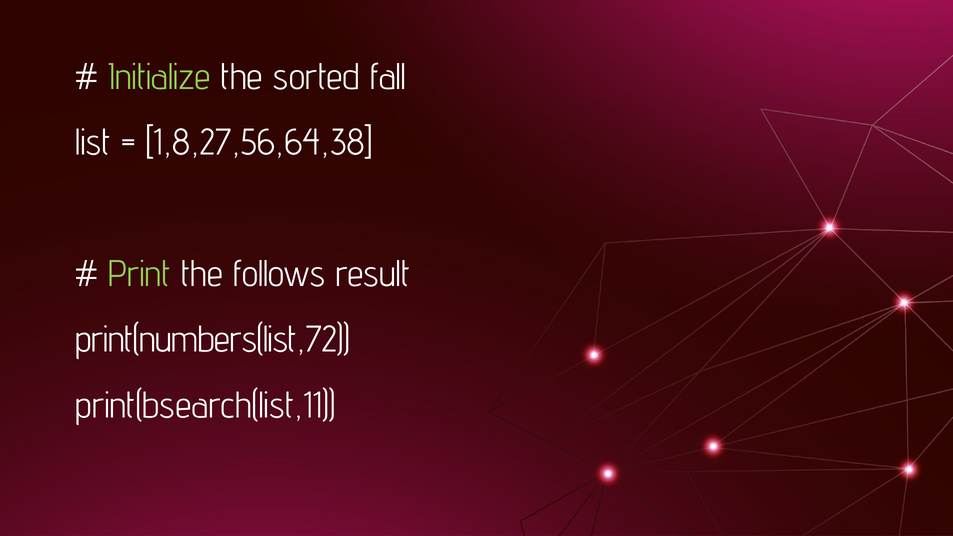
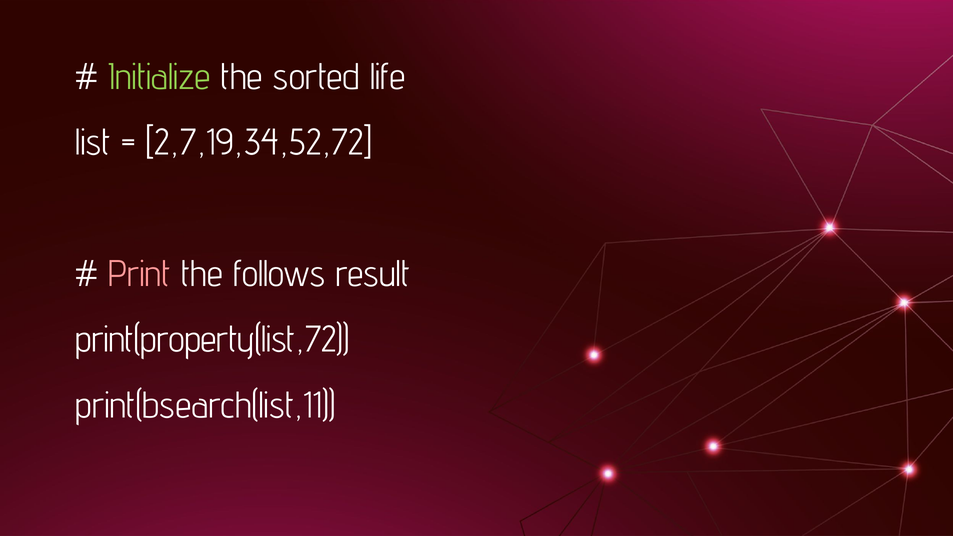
fall: fall -> life
1,8,27,56,64,38: 1,8,27,56,64,38 -> 2,7,19,34,52,72
Print colour: light green -> pink
print(numbers(list,72: print(numbers(list,72 -> print(property(list,72
